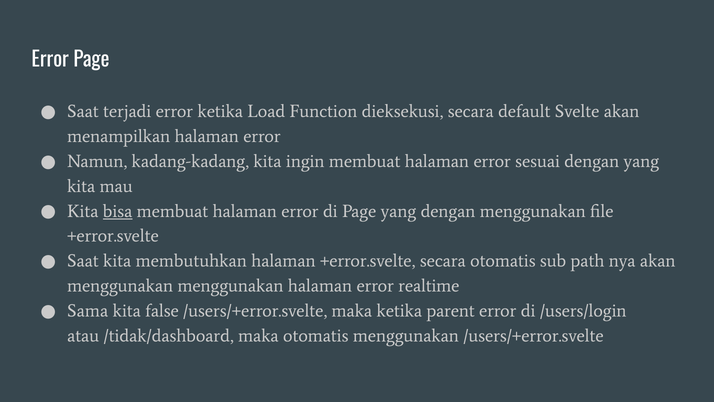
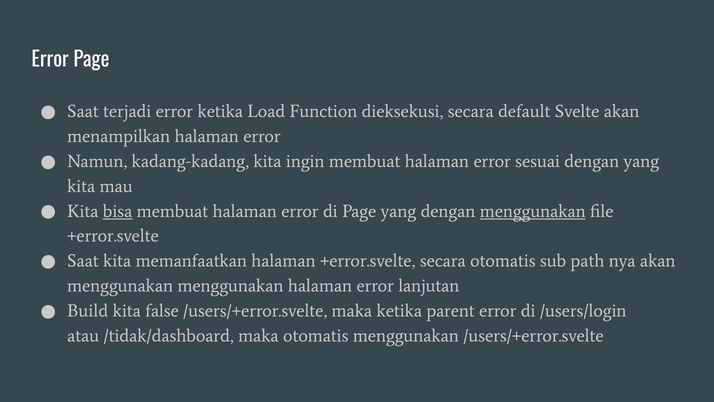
menggunakan at (533, 211) underline: none -> present
membutuhkan: membutuhkan -> memanfaatkan
realtime: realtime -> lanjutan
Sama: Sama -> Build
